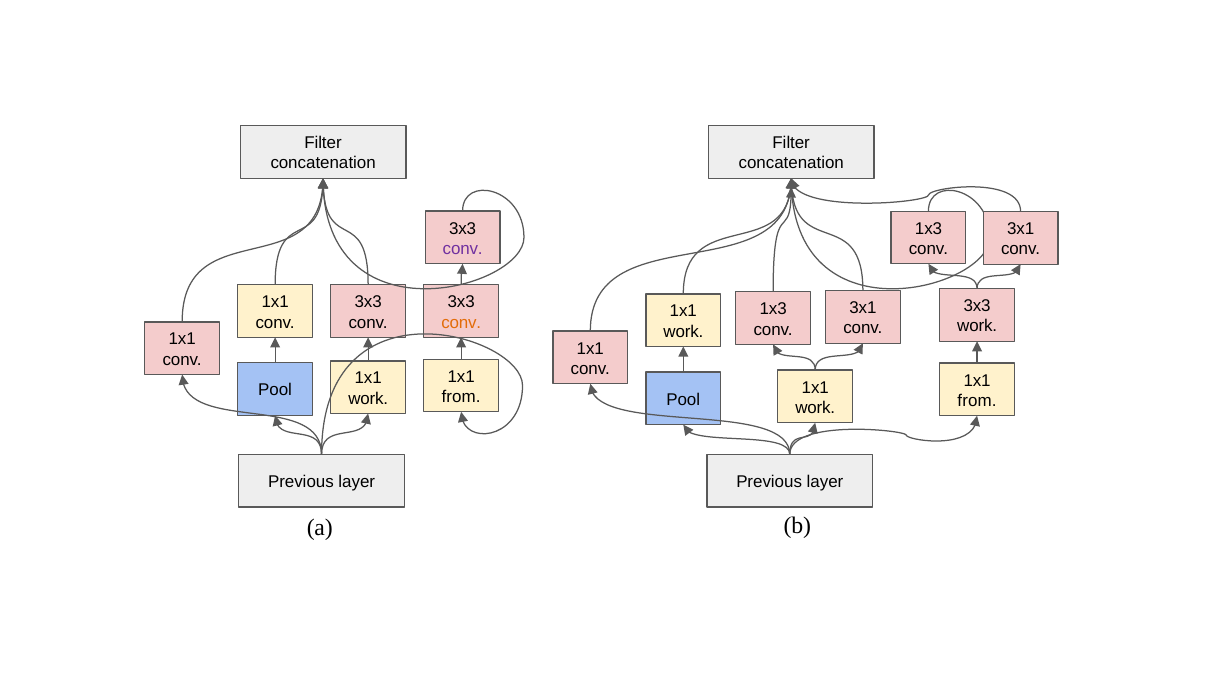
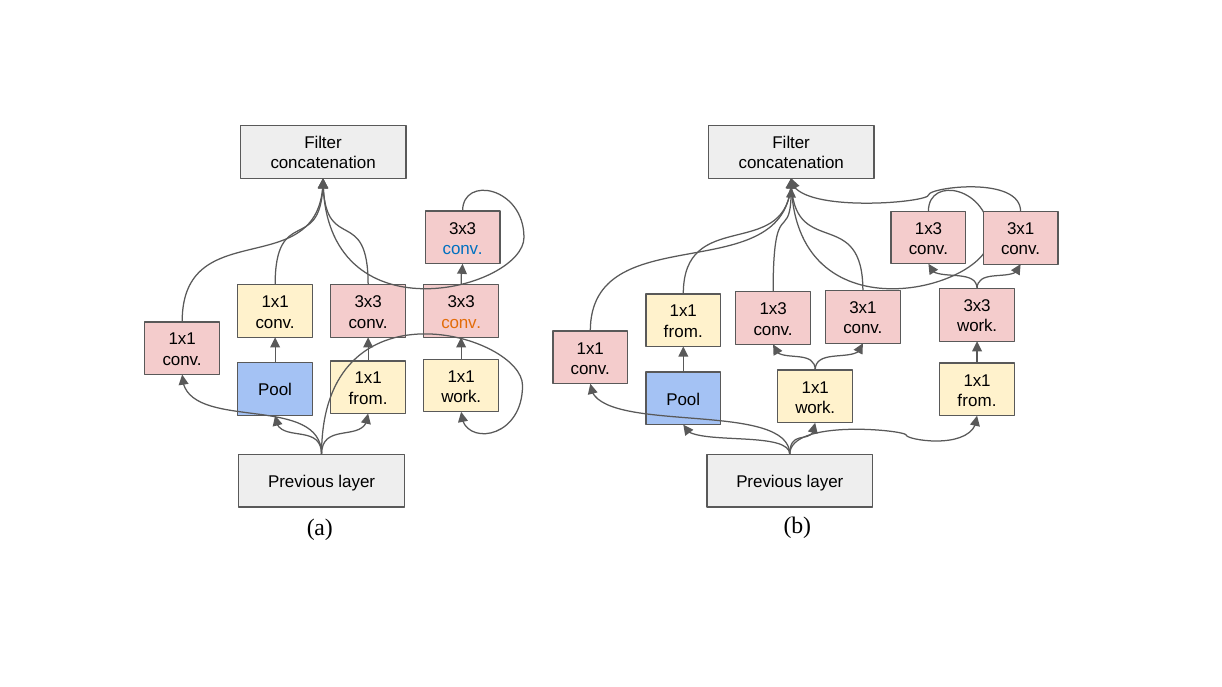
conv at (463, 249) colour: purple -> blue
work at (683, 332): work -> from
from at (461, 397): from -> work
work at (368, 399): work -> from
